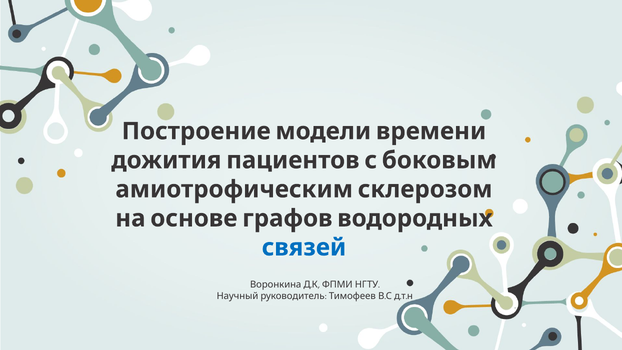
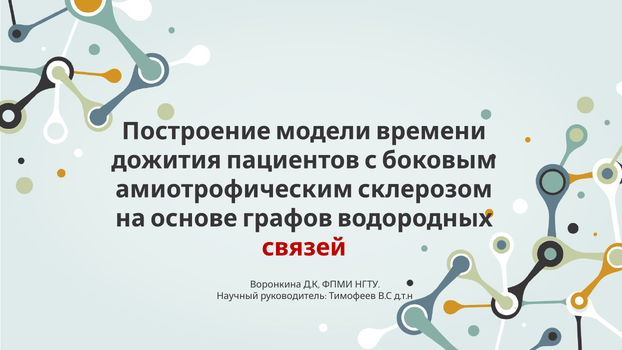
связей colour: blue -> red
